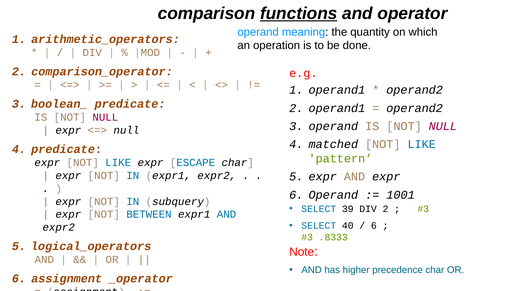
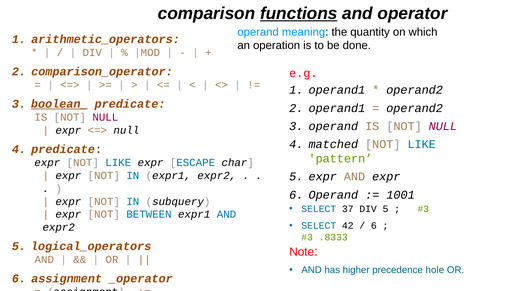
boolean_ underline: none -> present
39: 39 -> 37
DIV 2: 2 -> 5
40: 40 -> 42
precedence char: char -> hole
